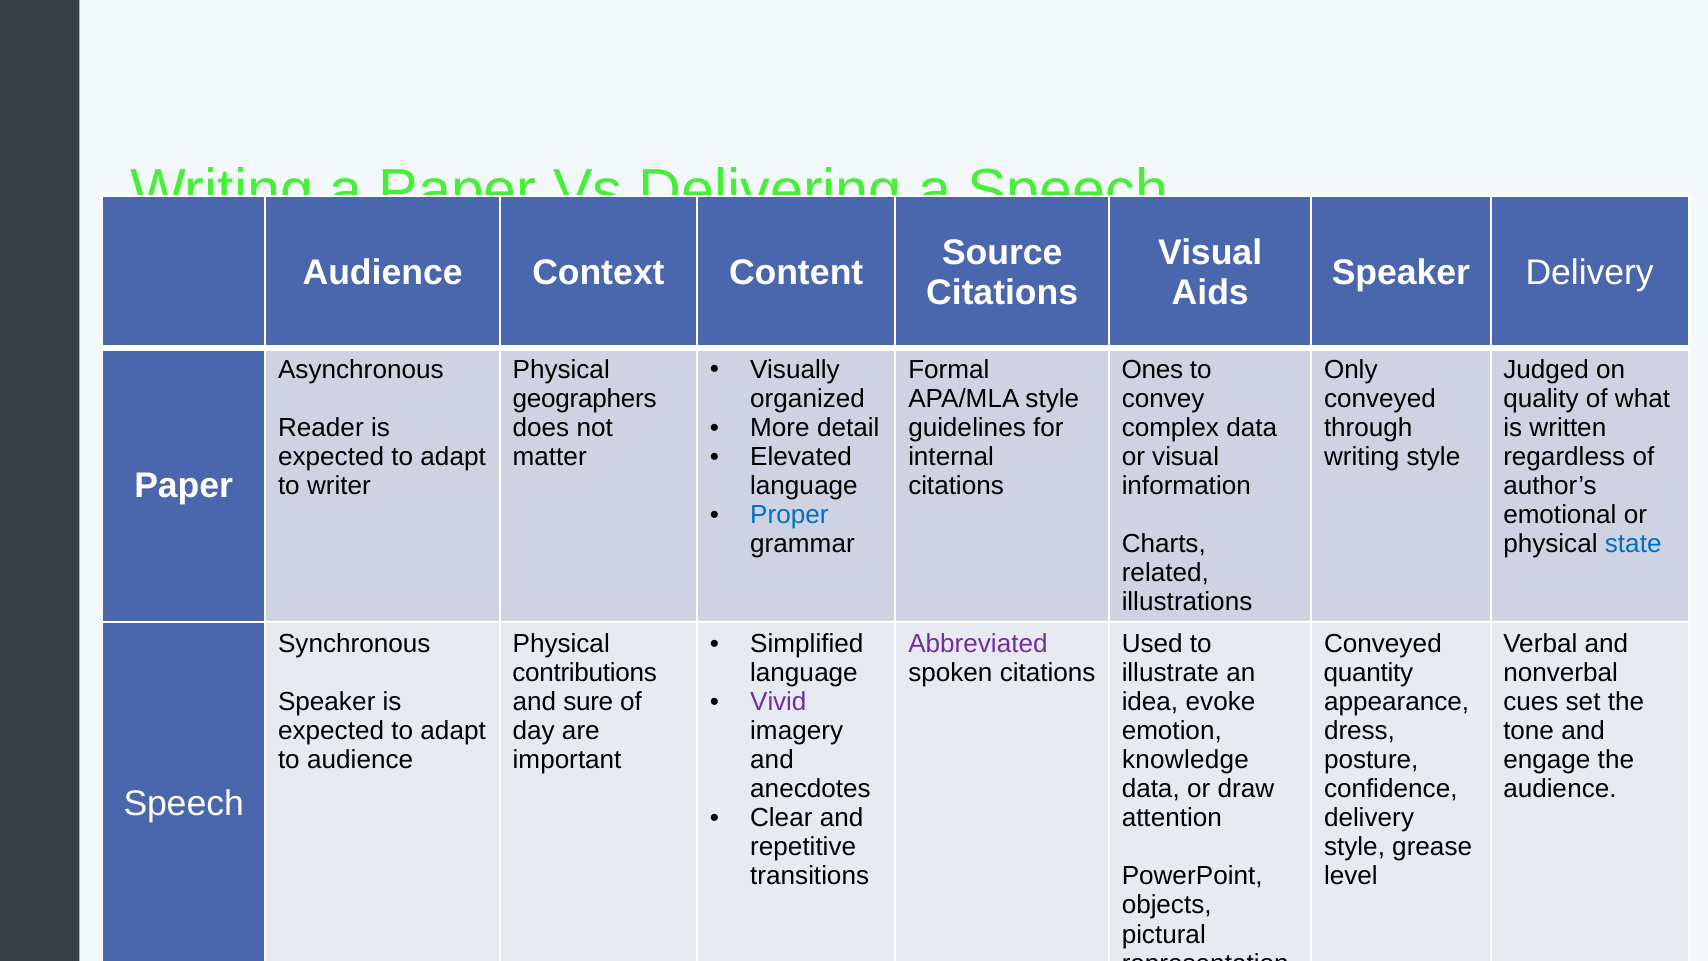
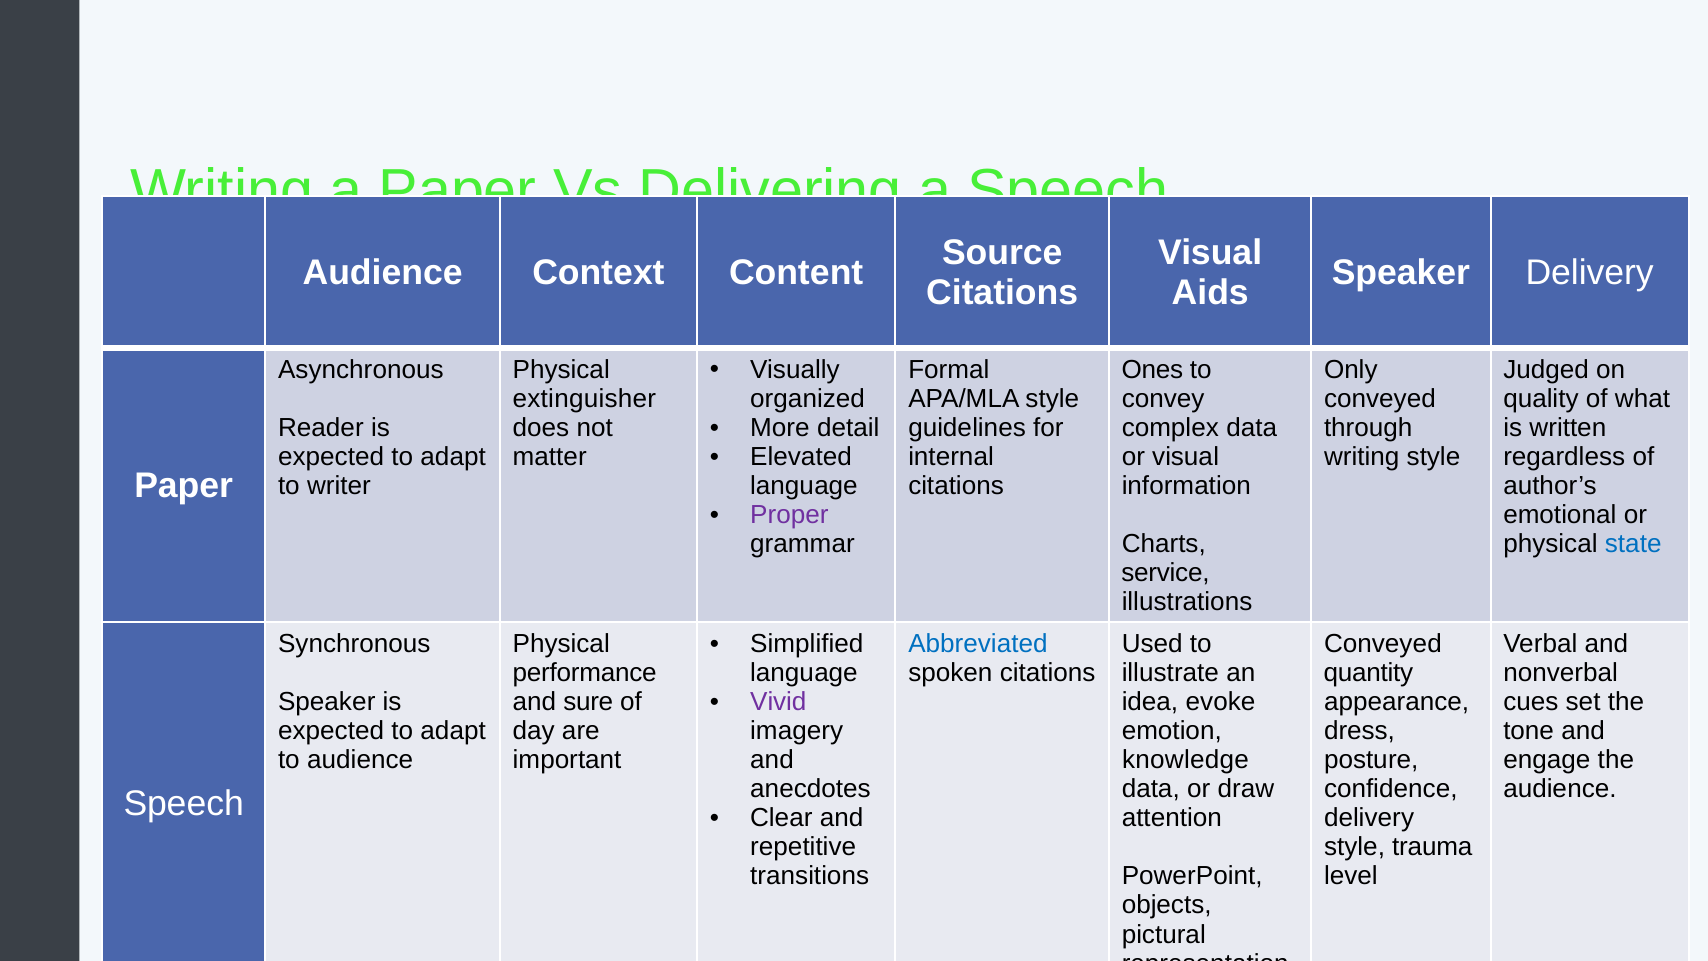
geographers: geographers -> extinguisher
Proper colour: blue -> purple
related: related -> service
Abbreviated colour: purple -> blue
contributions: contributions -> performance
grease: grease -> trauma
